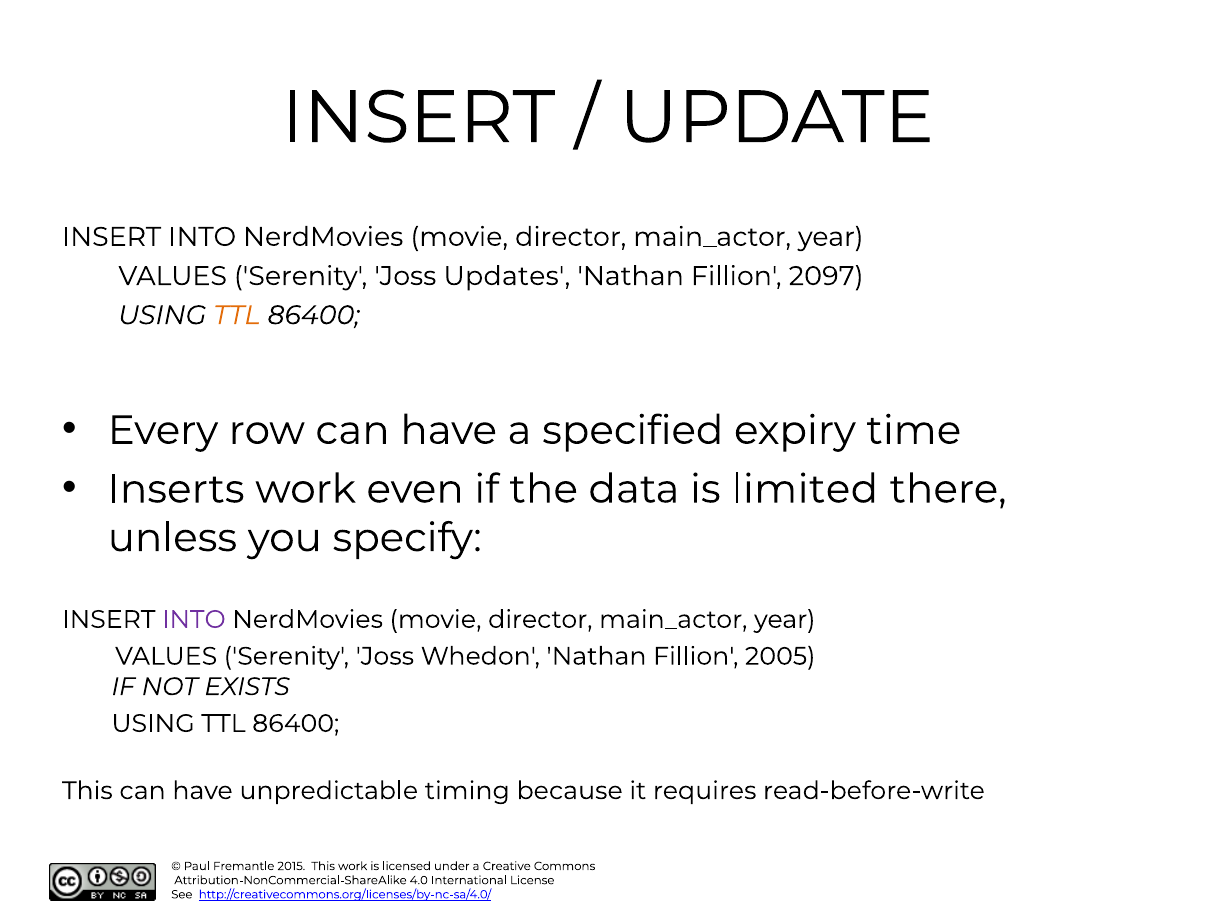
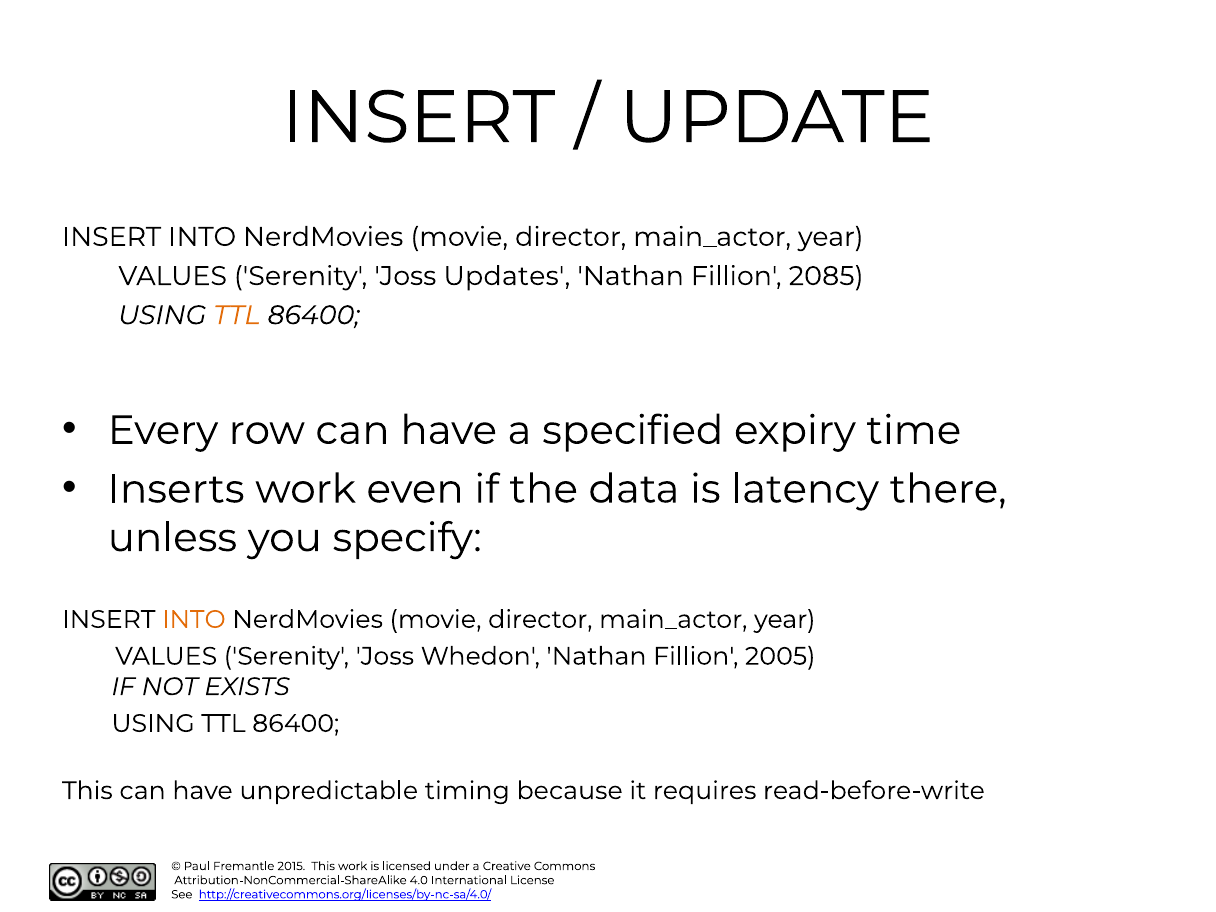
2097: 2097 -> 2085
limited: limited -> latency
INTO at (194, 620) colour: purple -> orange
